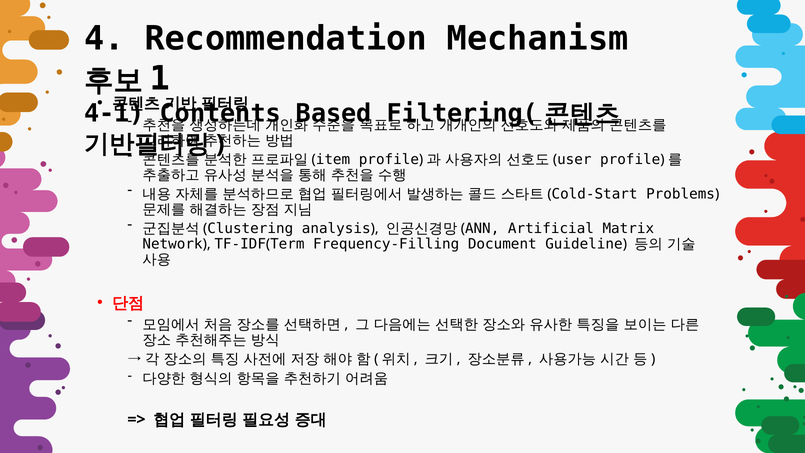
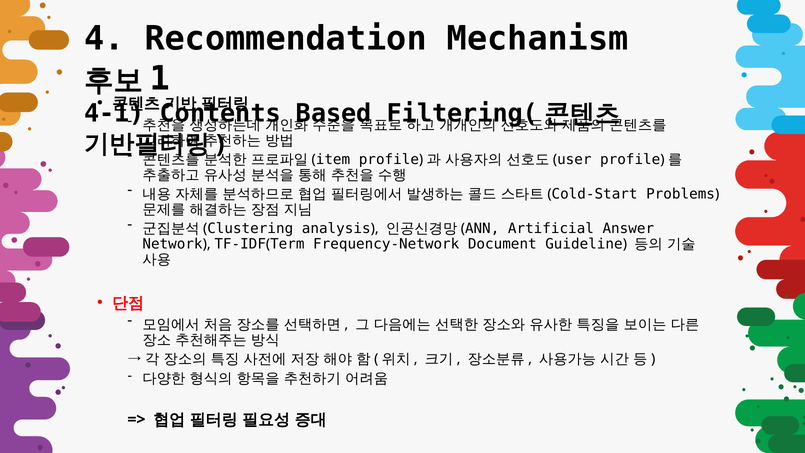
Matrix: Matrix -> Answer
Frequency-Filling: Frequency-Filling -> Frequency-Network
